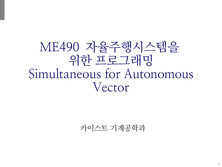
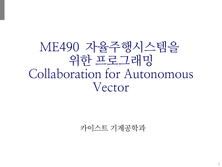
Simultaneous: Simultaneous -> Collaboration
